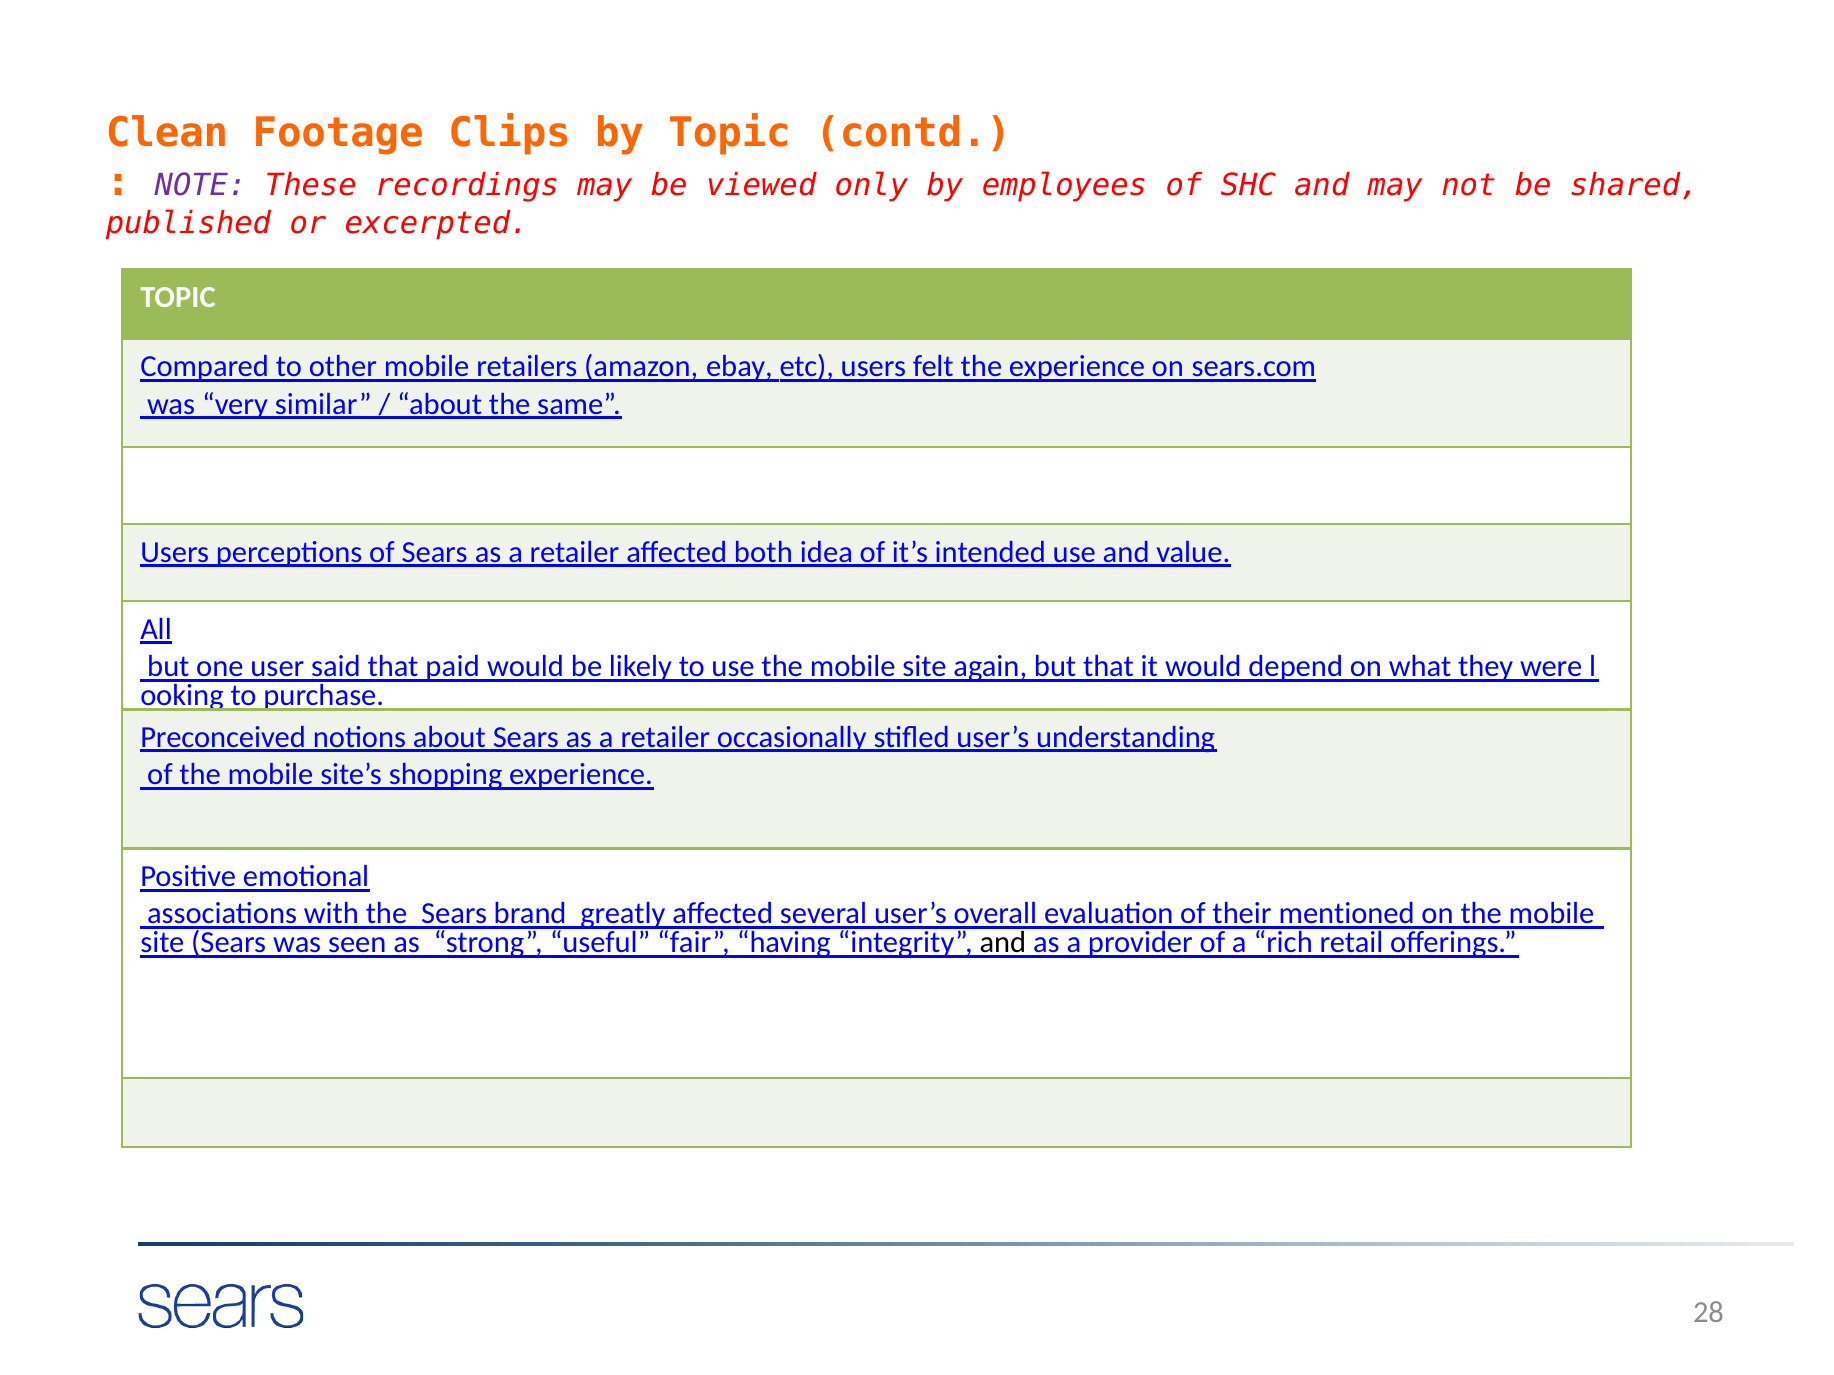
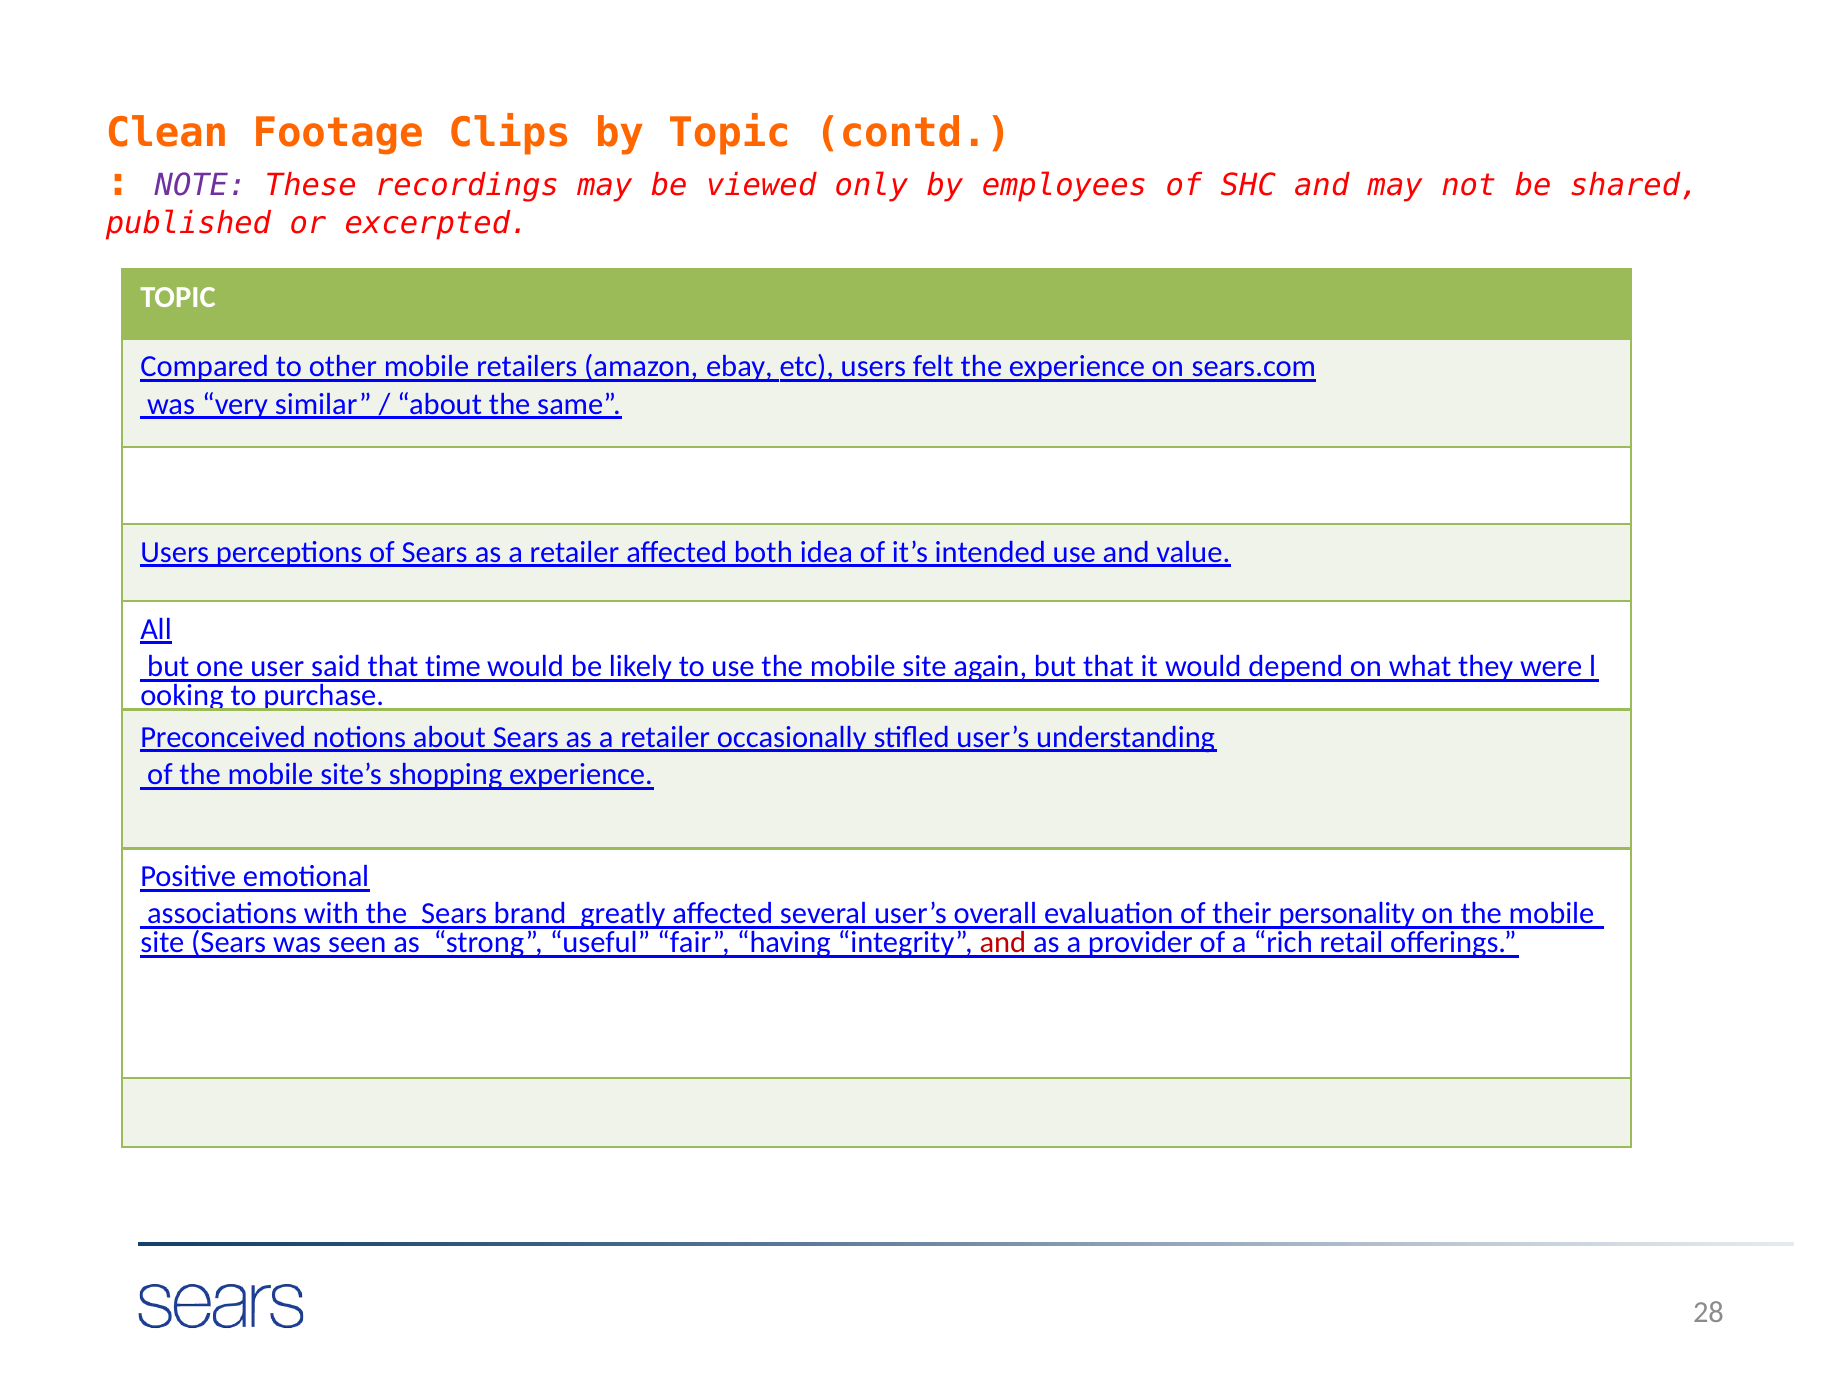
paid: paid -> time
mentioned: mentioned -> personality
and at (1003, 943) colour: black -> red
